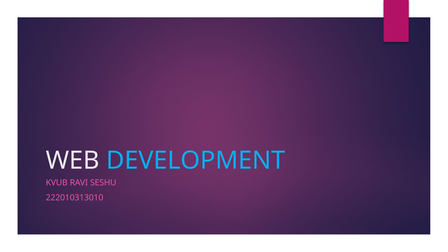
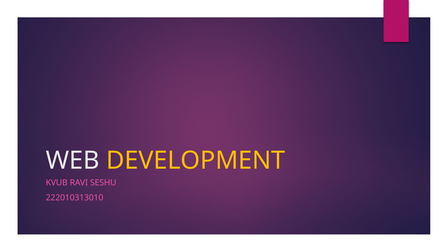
DEVELOPMENT colour: light blue -> yellow
